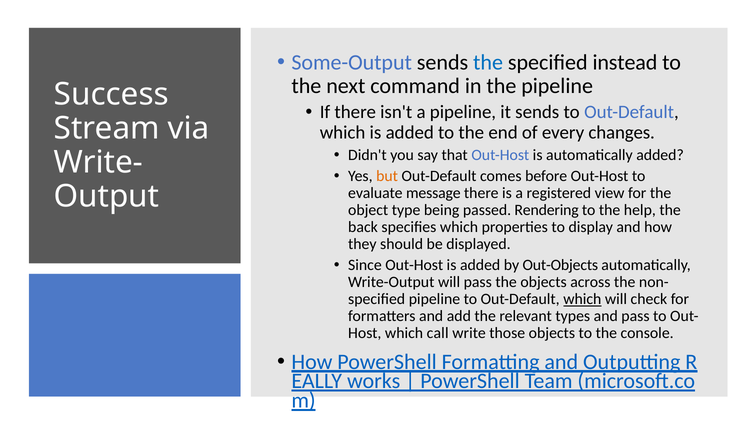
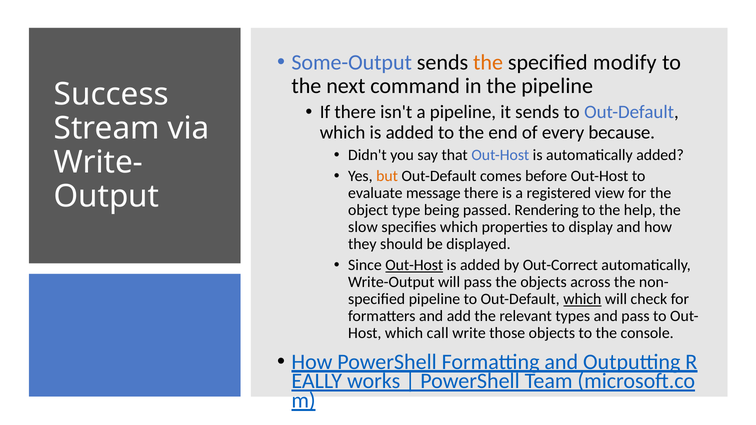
the at (488, 62) colour: blue -> orange
instead: instead -> modify
changes: changes -> because
back: back -> slow
Out-Host at (414, 265) underline: none -> present
Out-Objects: Out-Objects -> Out-Correct
